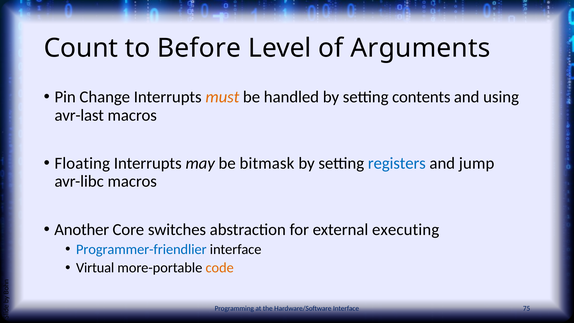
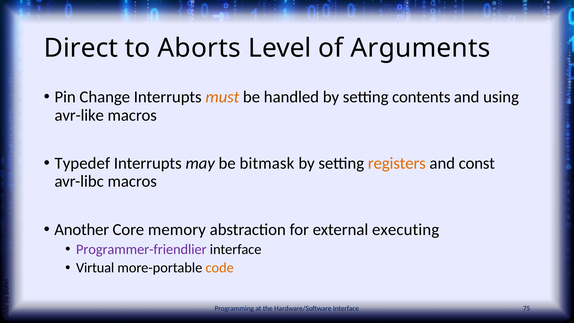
Count: Count -> Direct
Before: Before -> Aborts
avr-last: avr-last -> avr-like
Floating: Floating -> Typedef
registers colour: blue -> orange
jump: jump -> const
switches: switches -> memory
Programmer-friendlier colour: blue -> purple
